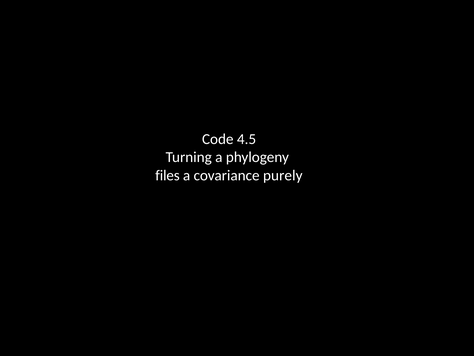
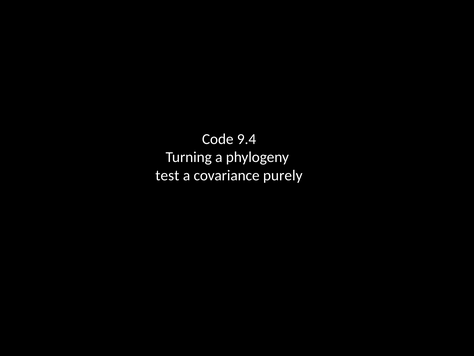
4.5: 4.5 -> 9.4
files: files -> test
